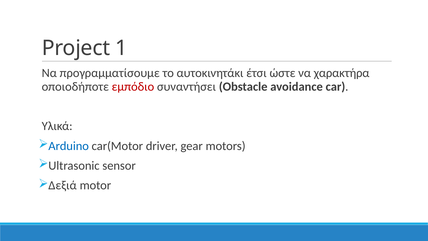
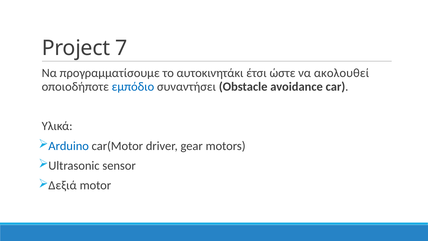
1: 1 -> 7
χαρακτήρα: χαρακτήρα -> ακολουθεί
εμπόδιο colour: red -> blue
